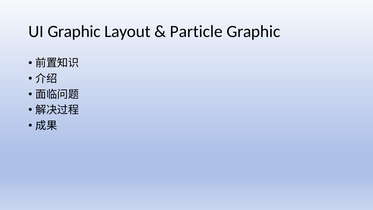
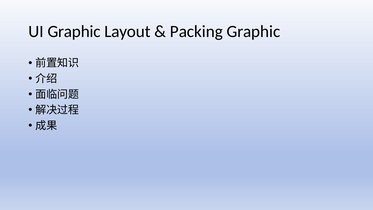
Particle: Particle -> Packing
